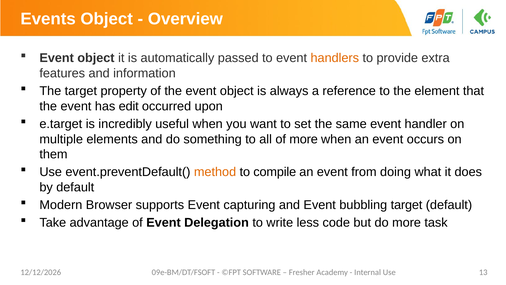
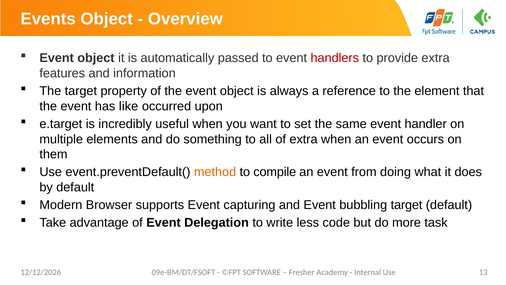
handlers colour: orange -> red
edit: edit -> like
of more: more -> extra
